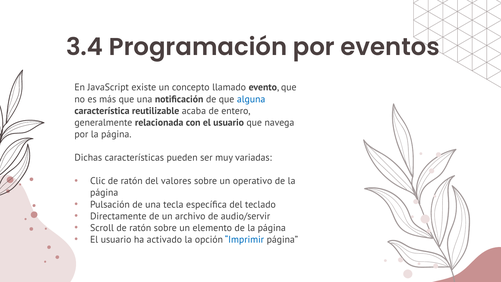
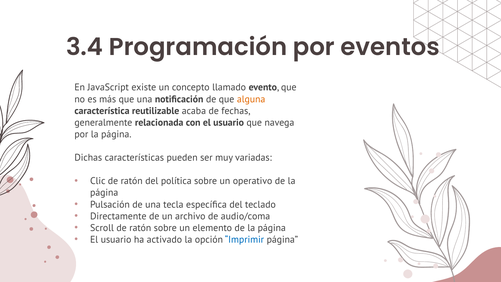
alguna colour: blue -> orange
entero: entero -> fechas
valores: valores -> política
audio/servir: audio/servir -> audio/coma
